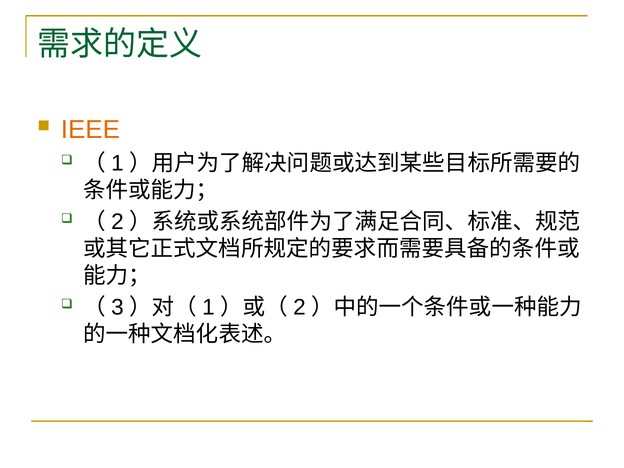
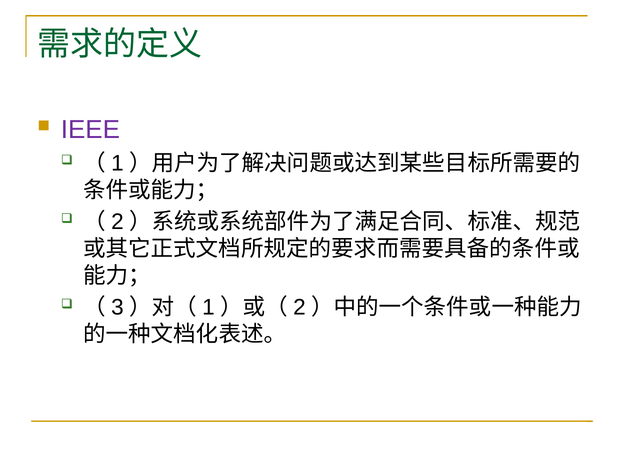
IEEE colour: orange -> purple
